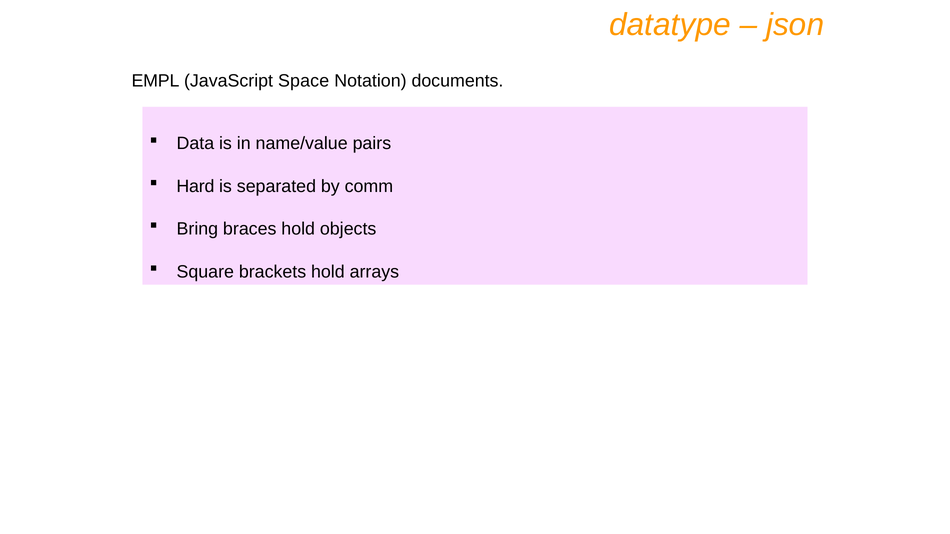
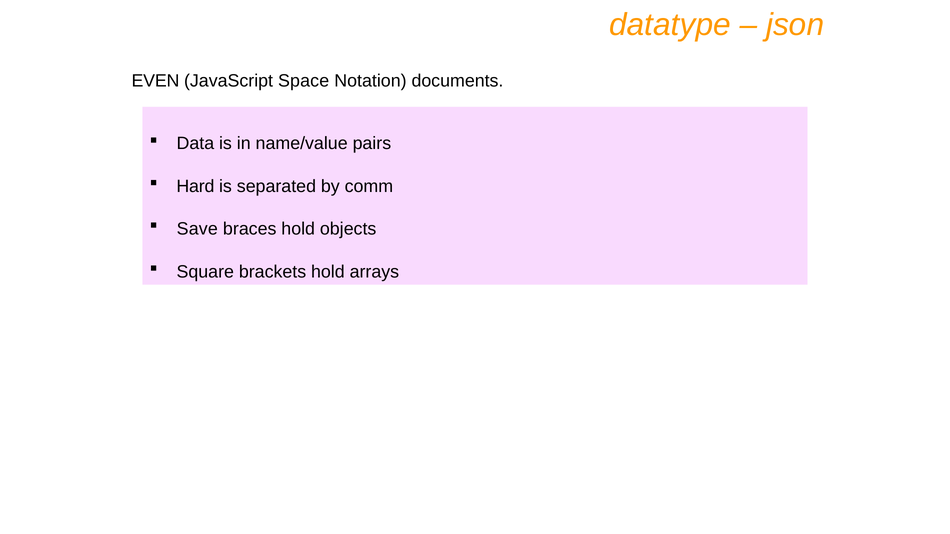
EMPL: EMPL -> EVEN
Bring: Bring -> Save
